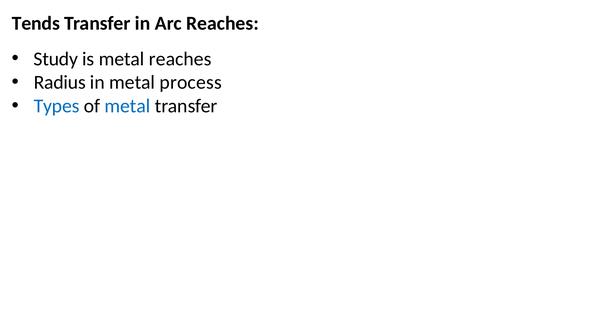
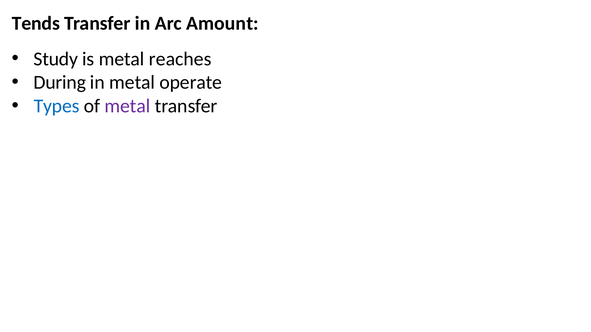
Arc Reaches: Reaches -> Amount
Radius: Radius -> During
process: process -> operate
metal at (127, 106) colour: blue -> purple
